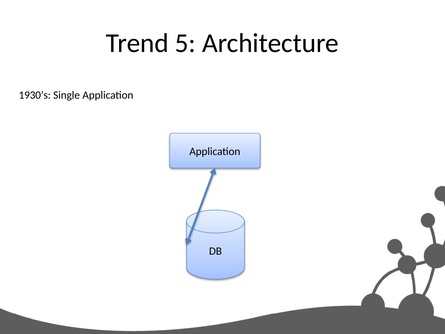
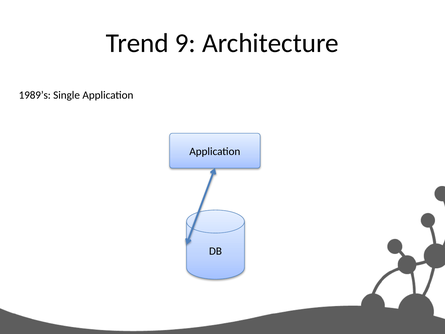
5: 5 -> 9
1930’s: 1930’s -> 1989’s
